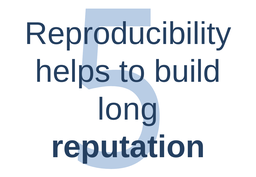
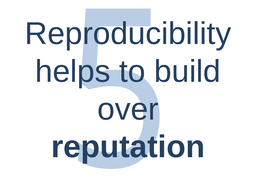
long: long -> over
